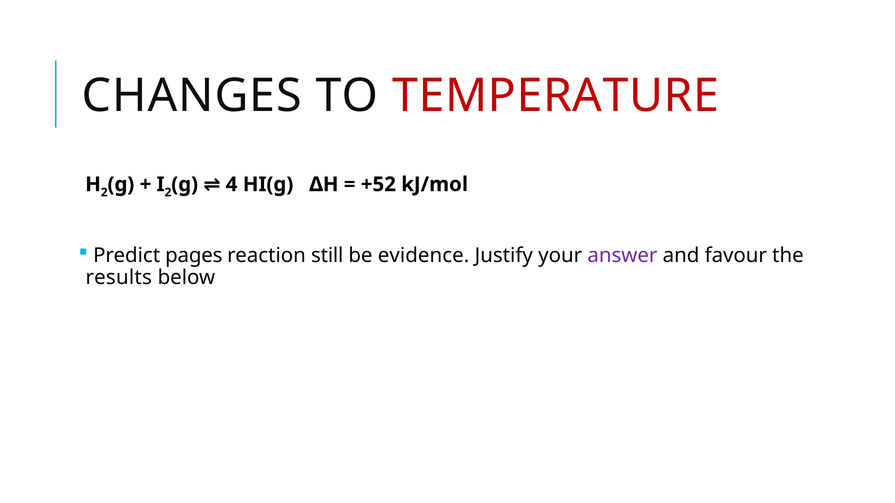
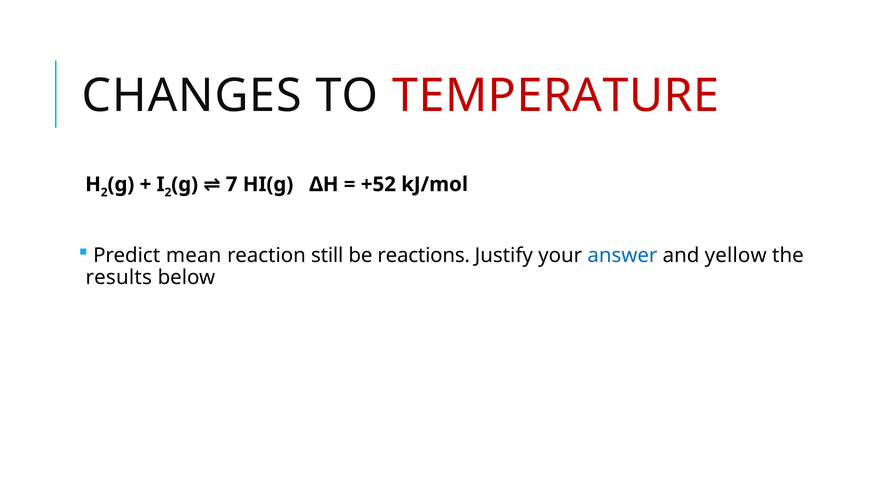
4: 4 -> 7
pages: pages -> mean
evidence: evidence -> reactions
answer colour: purple -> blue
favour: favour -> yellow
